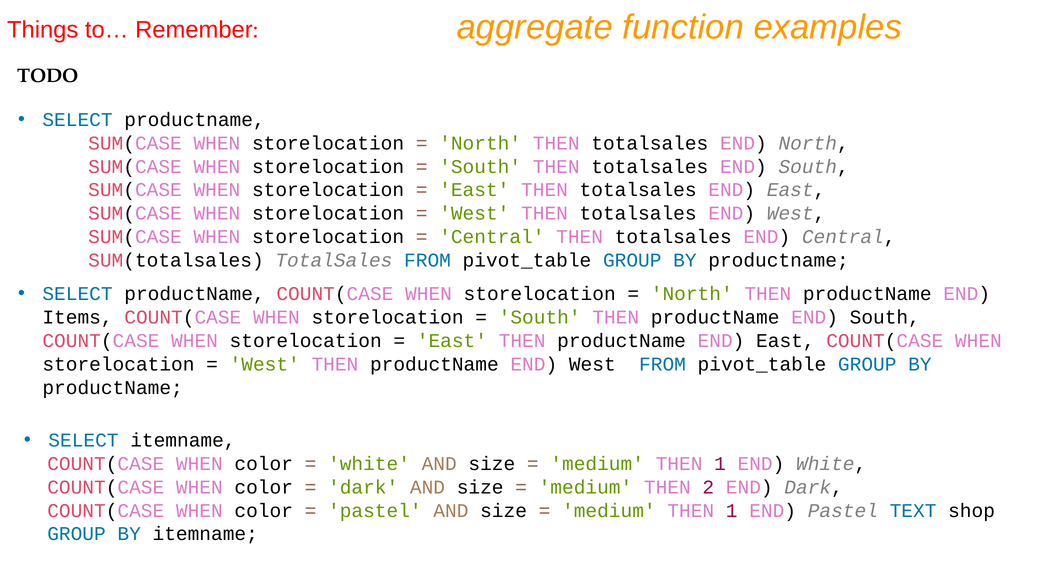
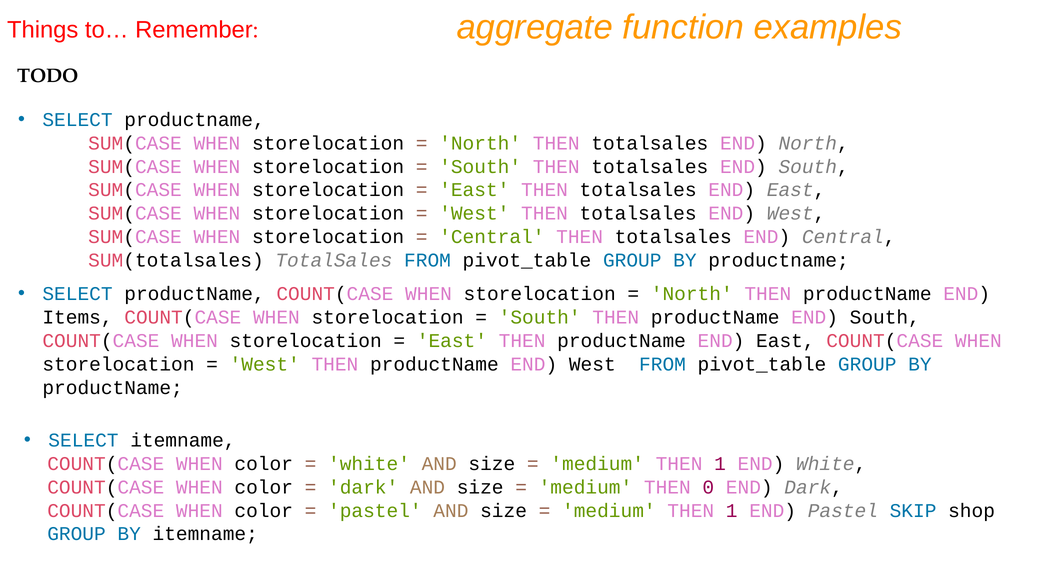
2: 2 -> 0
TEXT: TEXT -> SKIP
